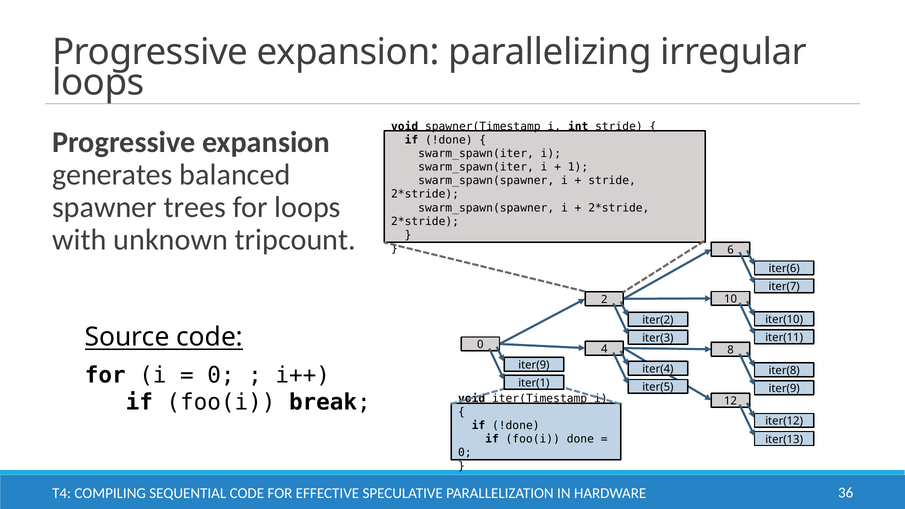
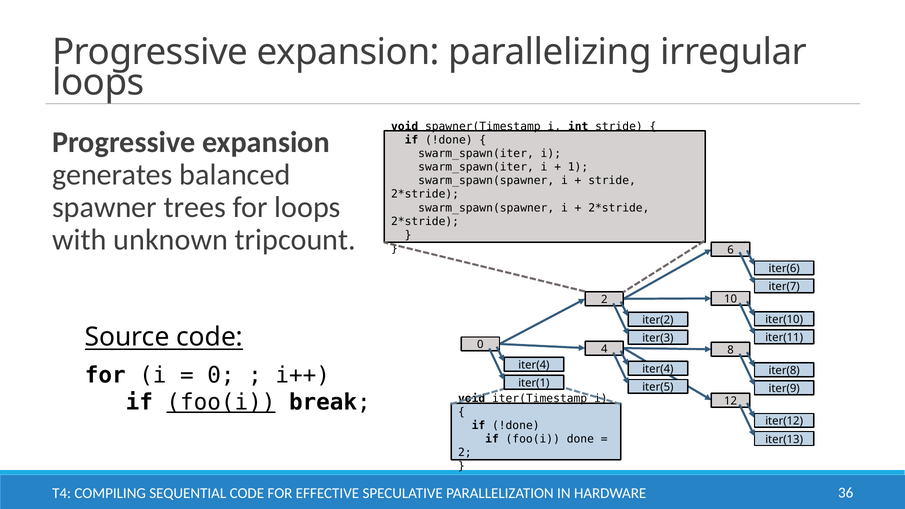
iter(9 at (534, 365): iter(9 -> iter(4
foo(i at (221, 403) underline: none -> present
0 at (465, 453): 0 -> 2
